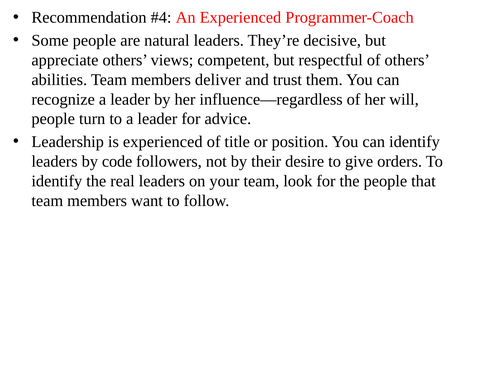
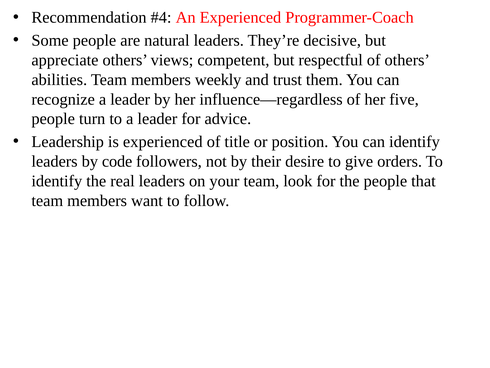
deliver: deliver -> weekly
will: will -> five
